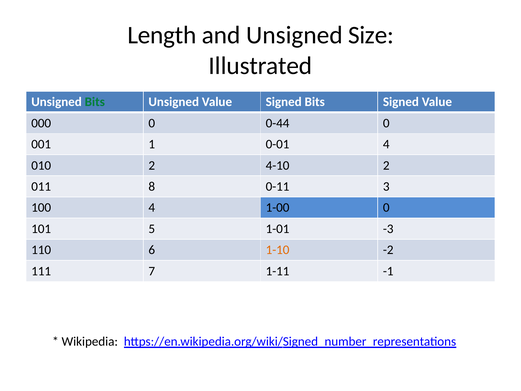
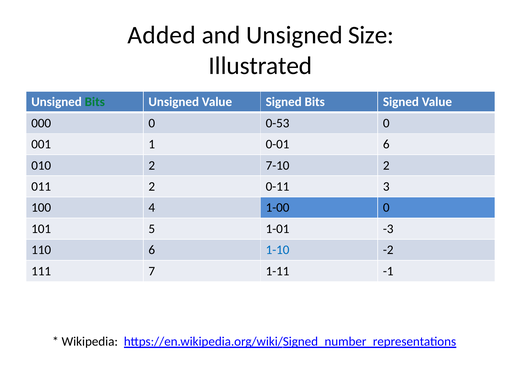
Length: Length -> Added
0-44: 0-44 -> 0-53
0-01 4: 4 -> 6
4-10: 4-10 -> 7-10
011 8: 8 -> 2
1-10 colour: orange -> blue
